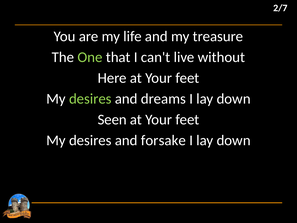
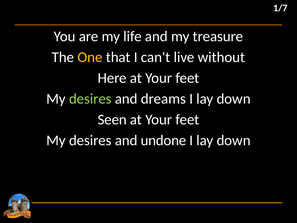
2/7: 2/7 -> 1/7
One colour: light green -> yellow
forsake: forsake -> undone
